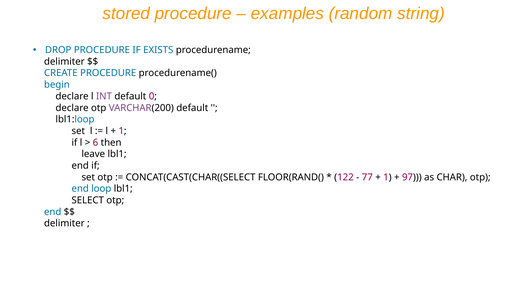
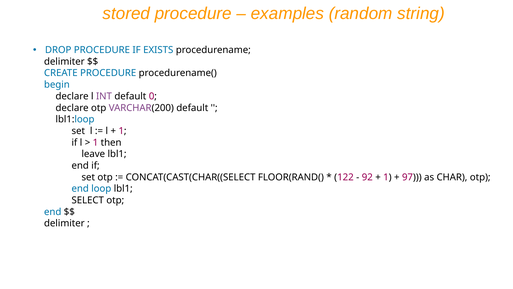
6 at (95, 142): 6 -> 1
77: 77 -> 92
